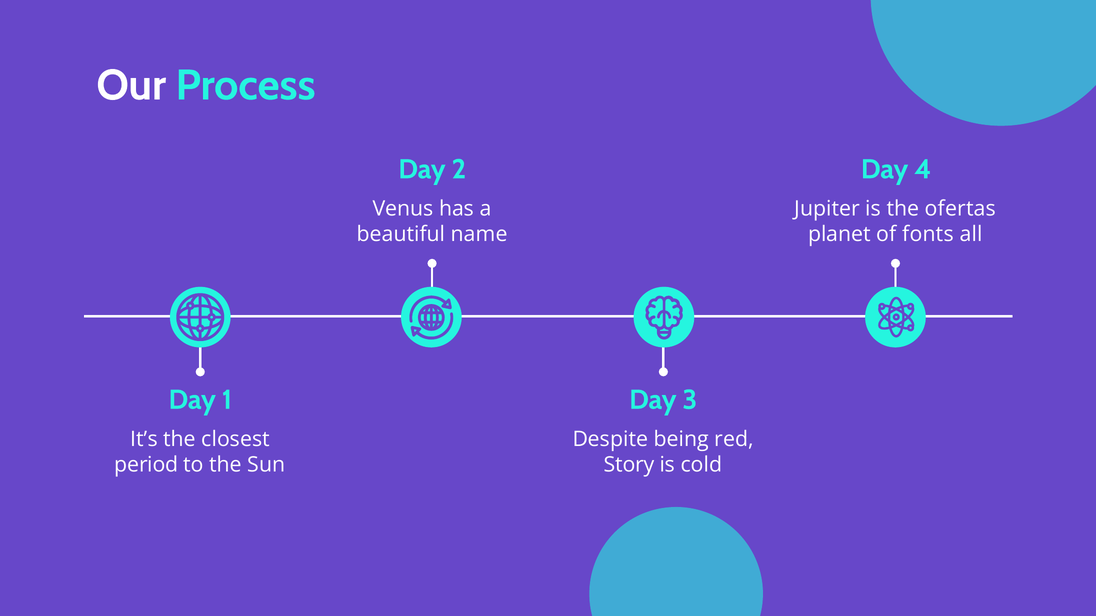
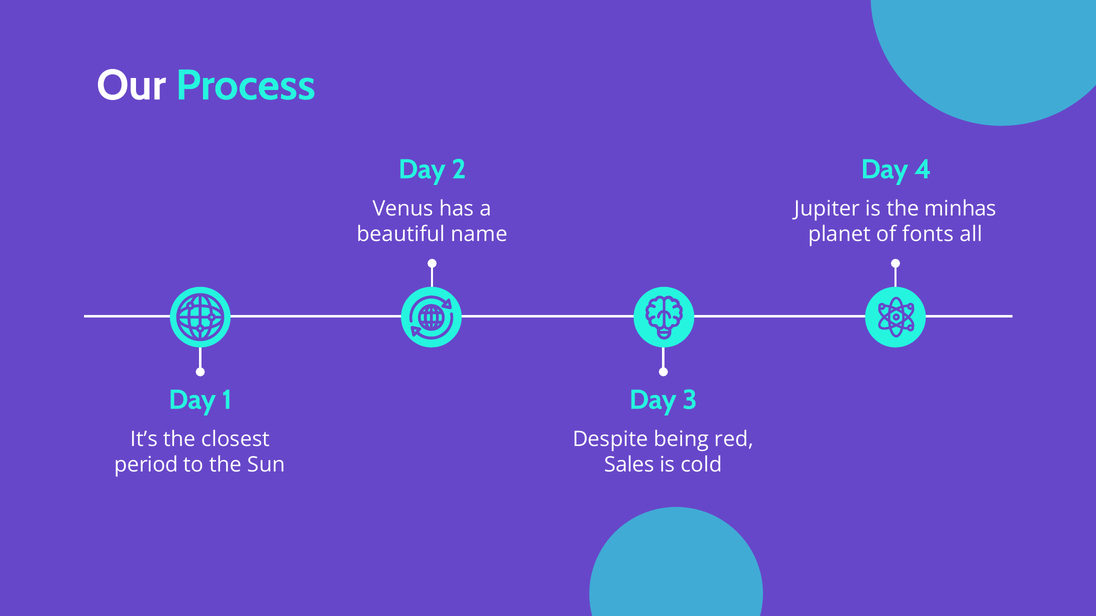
ofertas: ofertas -> minhas
Story: Story -> Sales
